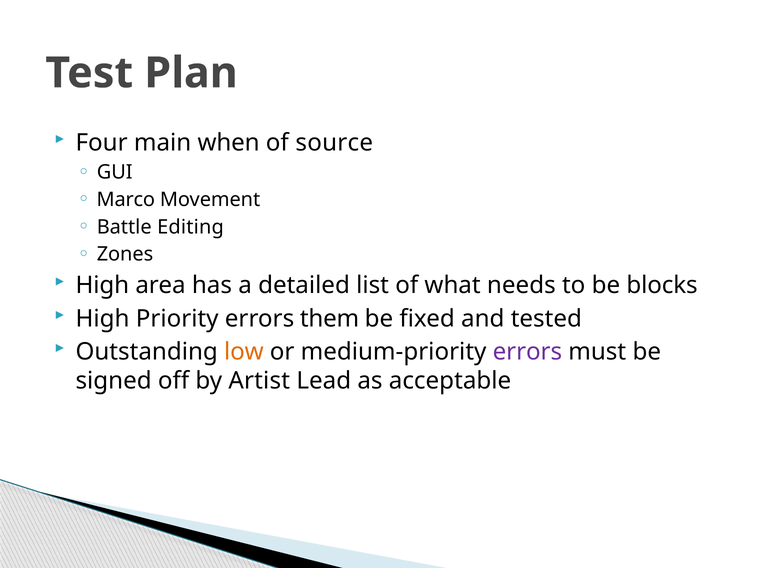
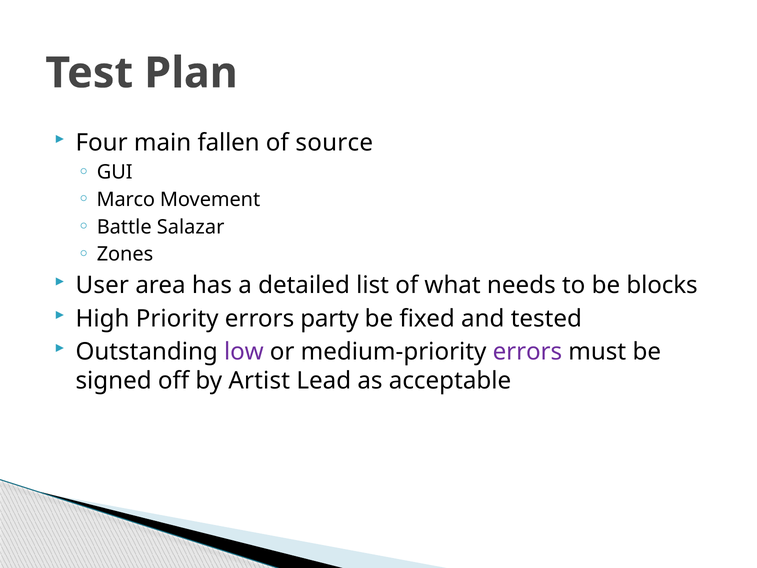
when: when -> fallen
Editing: Editing -> Salazar
High at (102, 285): High -> User
them: them -> party
low colour: orange -> purple
